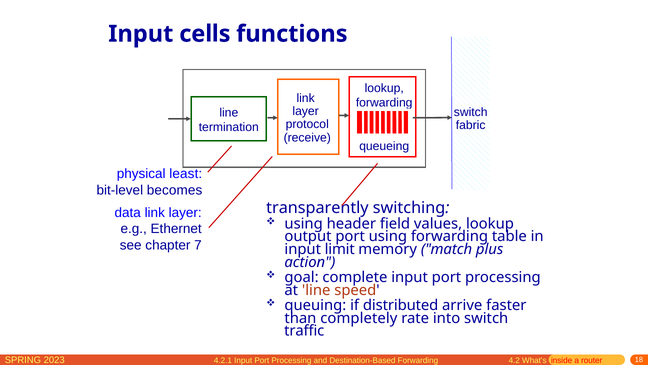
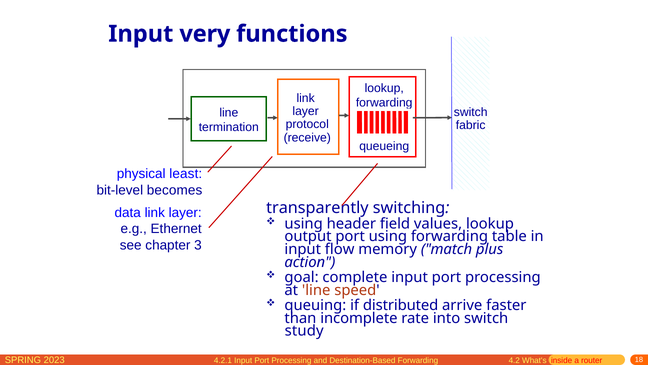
cells: cells -> very
7: 7 -> 3
limit: limit -> flow
completely: completely -> incomplete
traffic: traffic -> study
